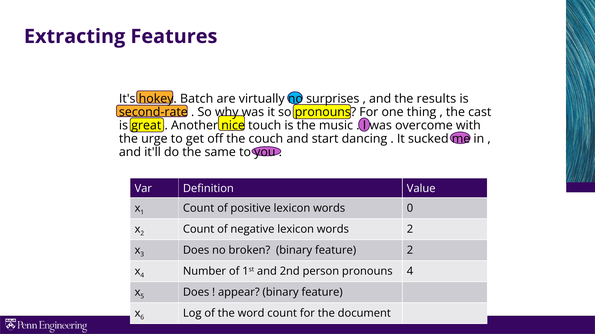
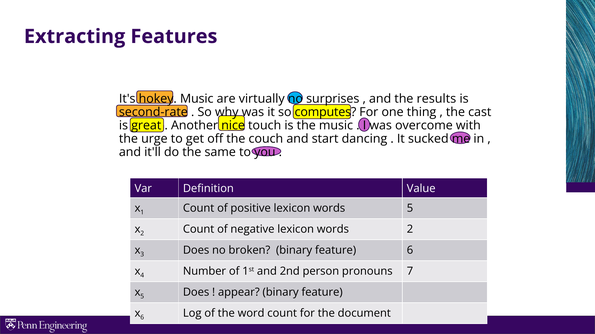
hokey Batch: Batch -> Music
so pronouns: pronouns -> computes
words 0: 0 -> 5
feature 2: 2 -> 6
pronouns 4: 4 -> 7
